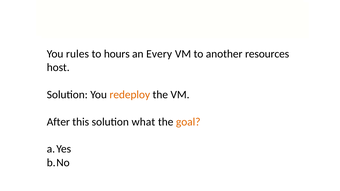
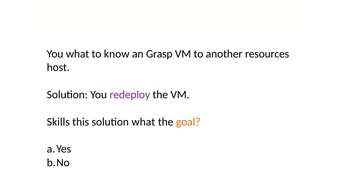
You rules: rules -> what
hours: hours -> know
Every: Every -> Grasp
redeploy colour: orange -> purple
After: After -> Skills
